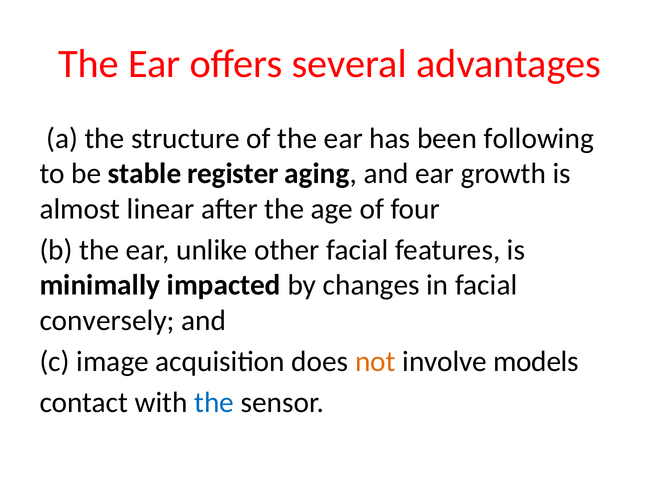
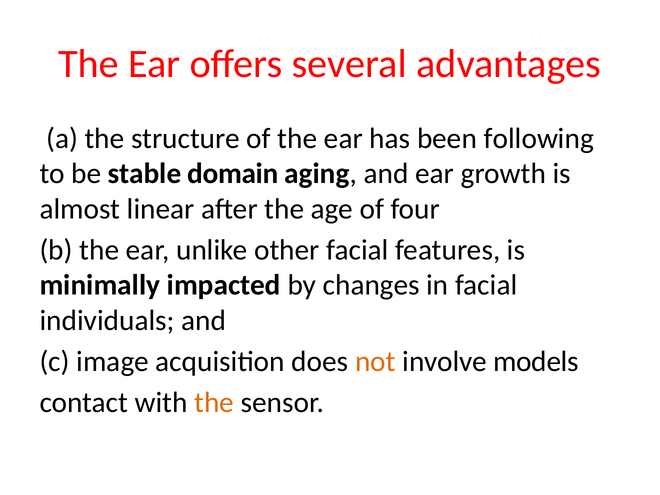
register: register -> domain
conversely: conversely -> individuals
the at (214, 403) colour: blue -> orange
